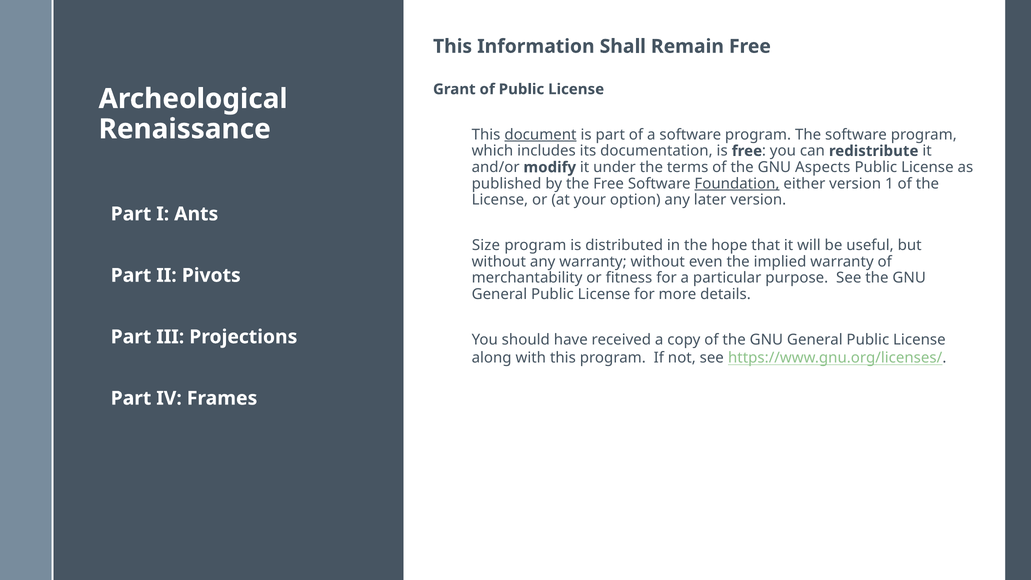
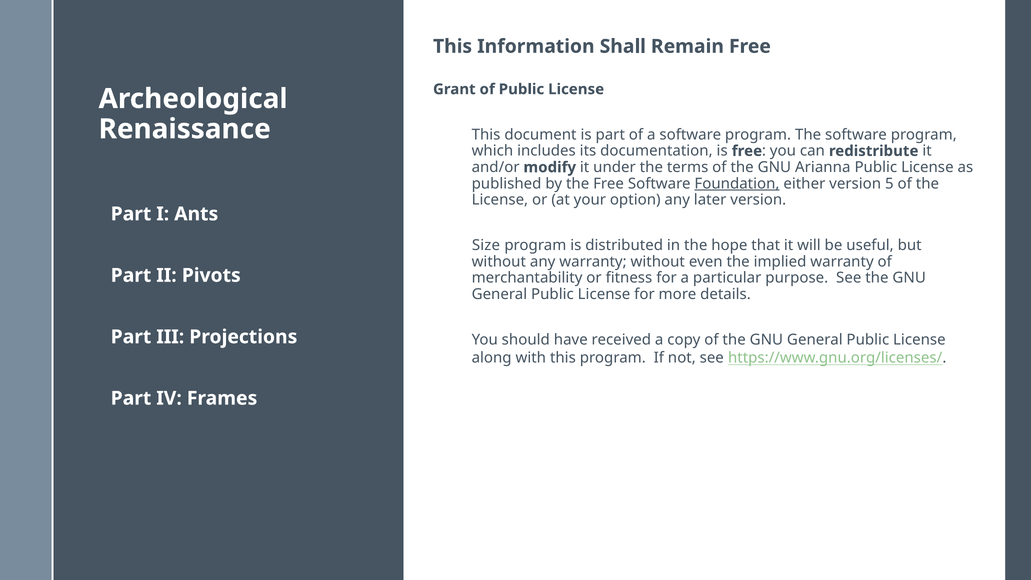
document underline: present -> none
Aspects: Aspects -> Arianna
1: 1 -> 5
